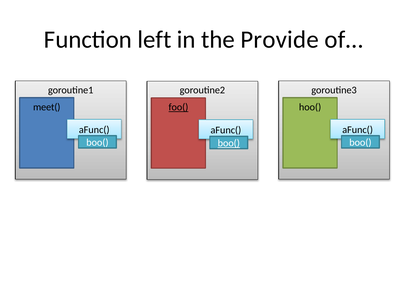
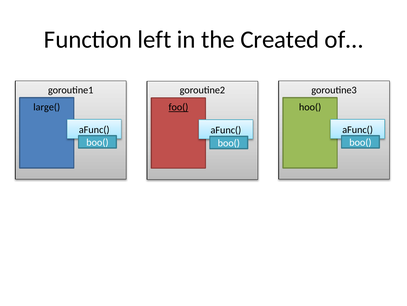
Provide: Provide -> Created
meet(: meet( -> large(
boo( at (229, 143) underline: present -> none
